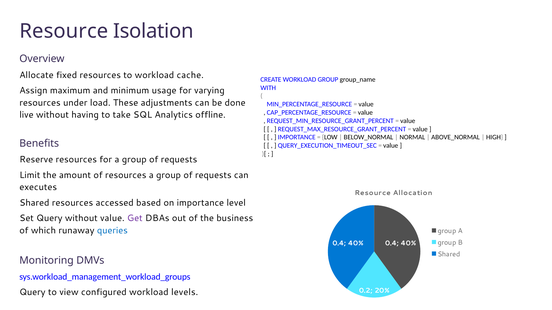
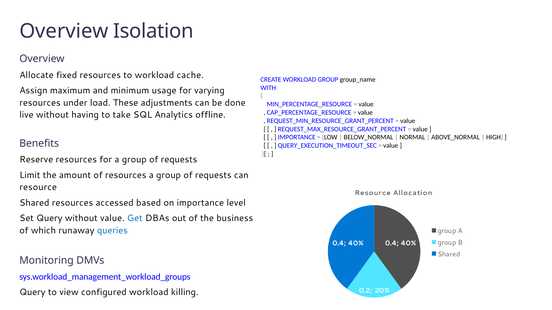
Resource at (64, 31): Resource -> Overview
executes at (38, 187): executes -> resource
Get colour: purple -> blue
levels: levels -> killing
